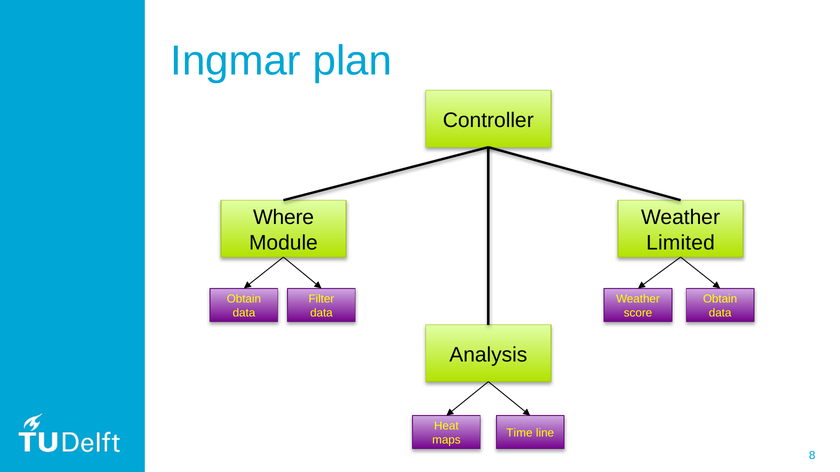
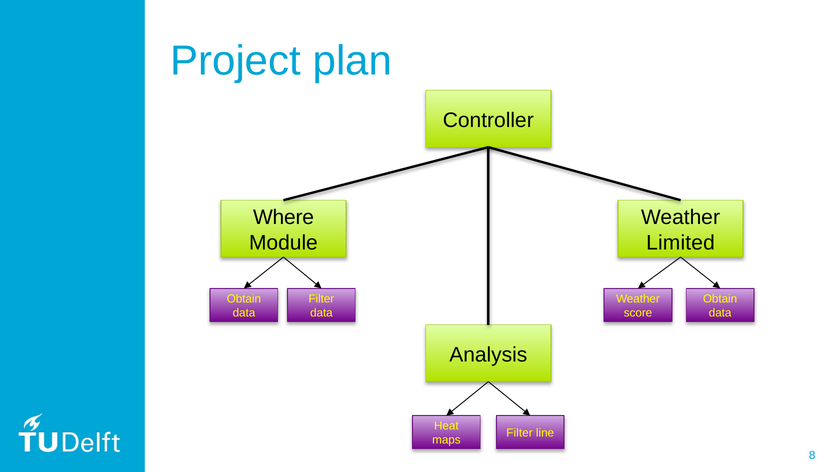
Ingmar: Ingmar -> Project
Time at (519, 433): Time -> Filter
